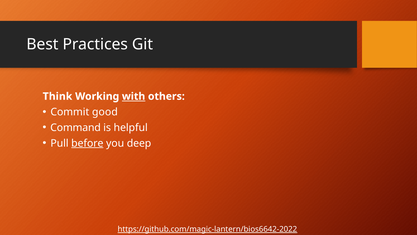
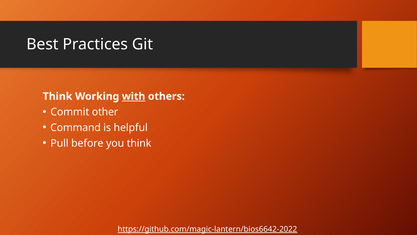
good: good -> other
before underline: present -> none
you deep: deep -> think
